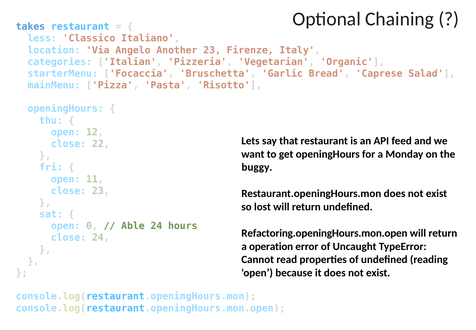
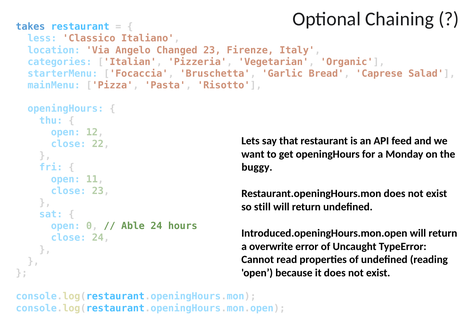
Another: Another -> Changed
lost: lost -> still
Refactoring.openingHours.mon.open: Refactoring.openingHours.mon.open -> Introduced.openingHours.mon.open
operation: operation -> overwrite
